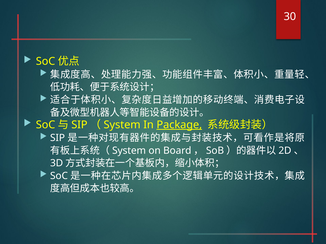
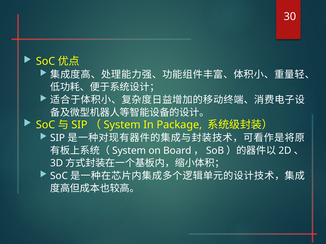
Package underline: present -> none
